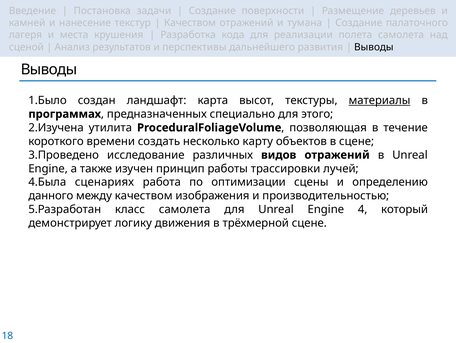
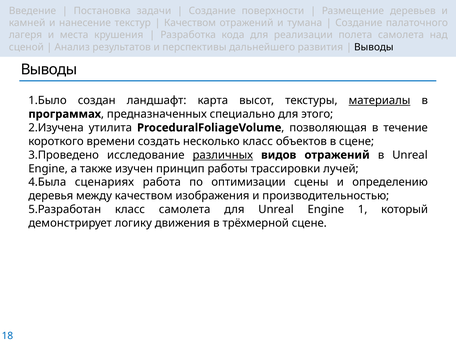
несколько карту: карту -> класс
различных underline: none -> present
данного: данного -> деревья
4: 4 -> 1
